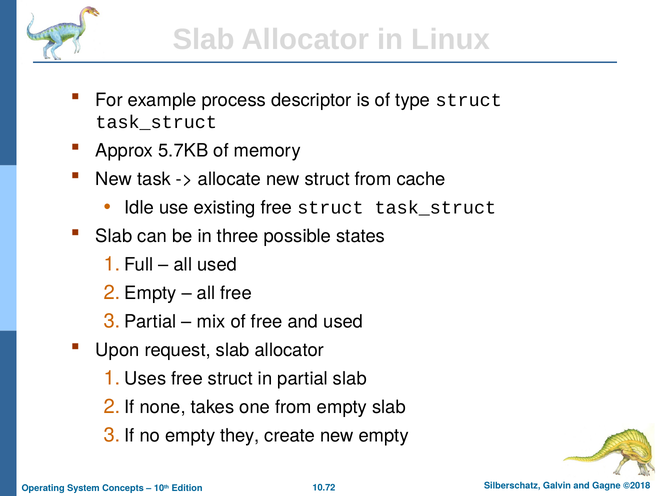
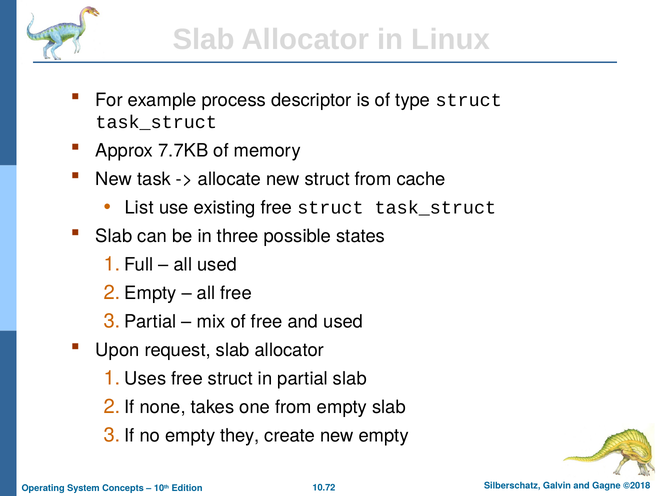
5.7KB: 5.7KB -> 7.7KB
Idle: Idle -> List
